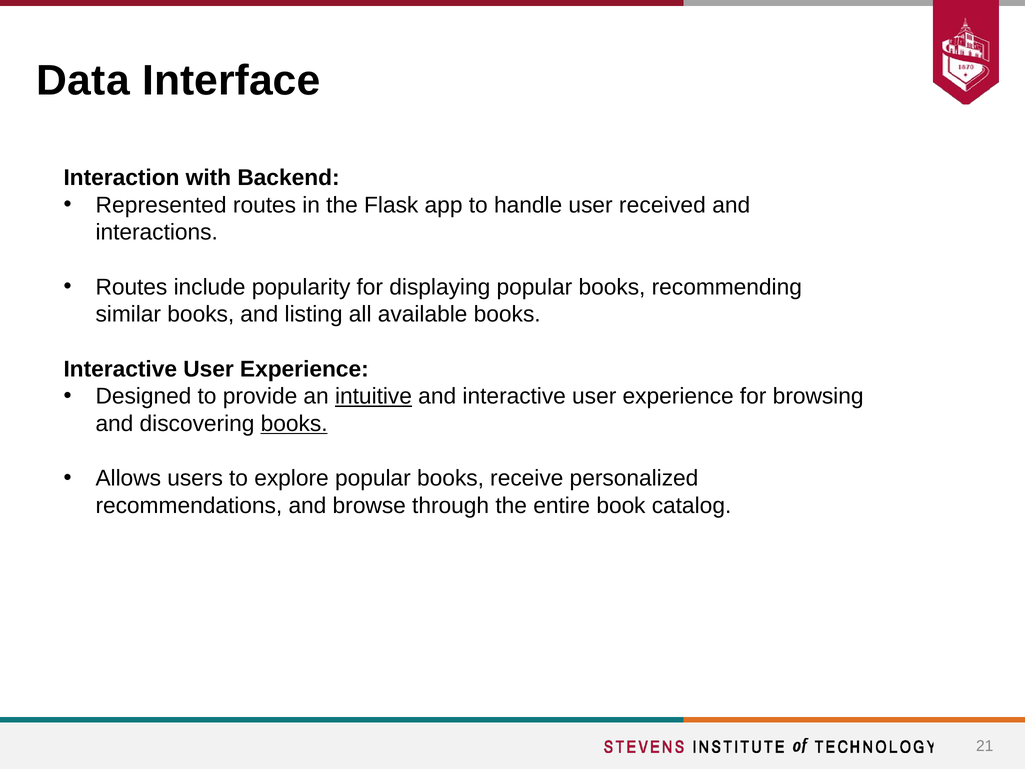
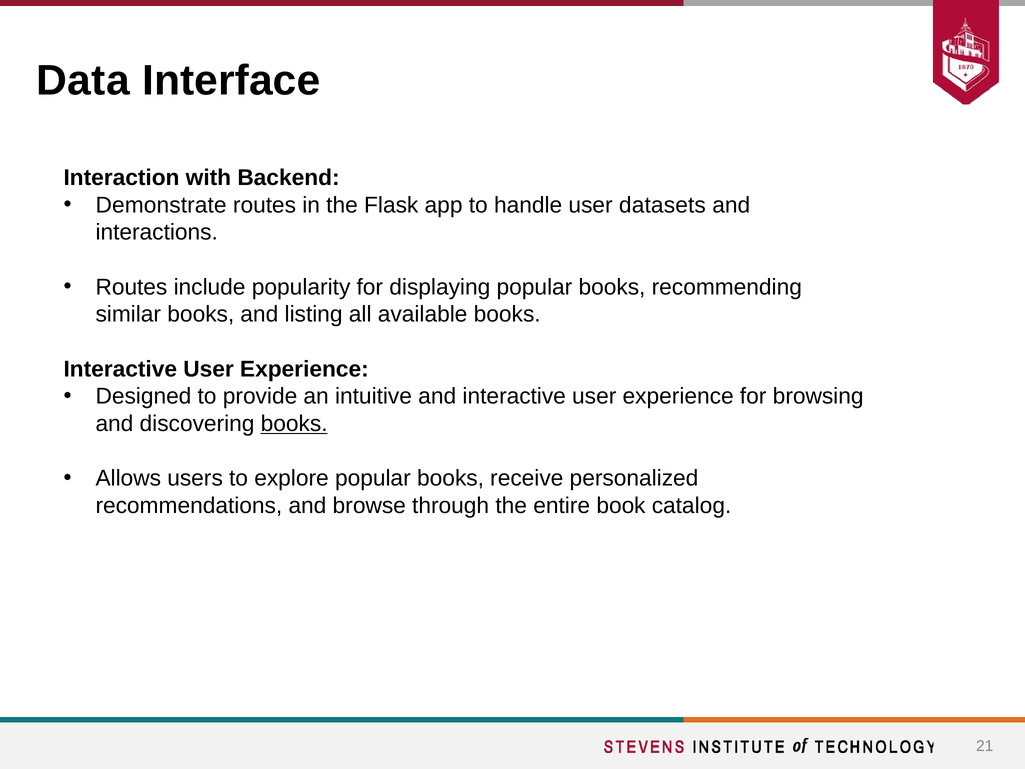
Represented: Represented -> Demonstrate
received: received -> datasets
intuitive underline: present -> none
